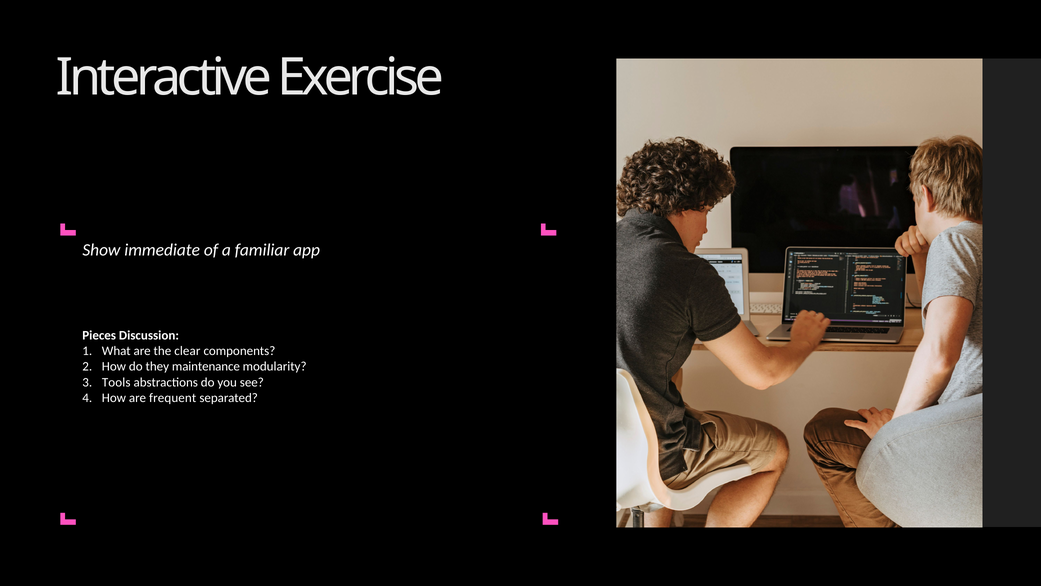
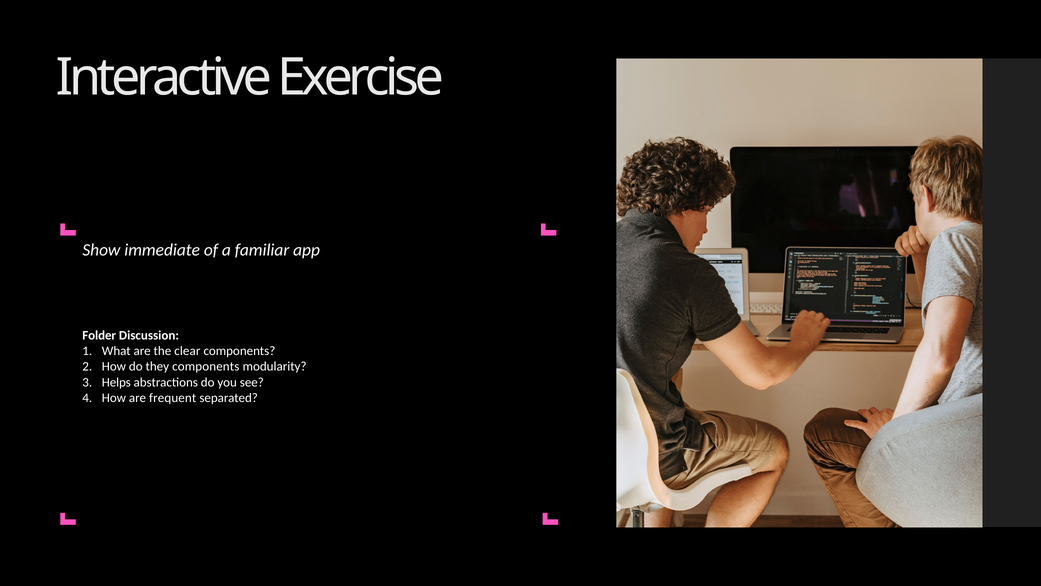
Pieces: Pieces -> Folder
they maintenance: maintenance -> components
Tools: Tools -> Helps
